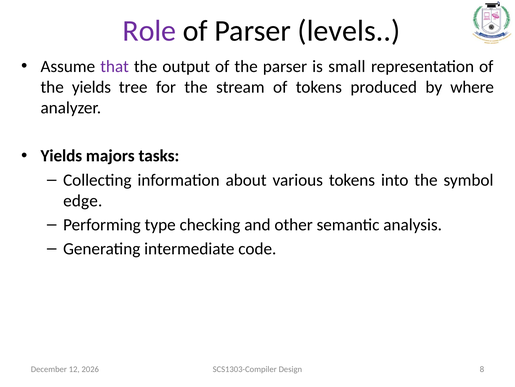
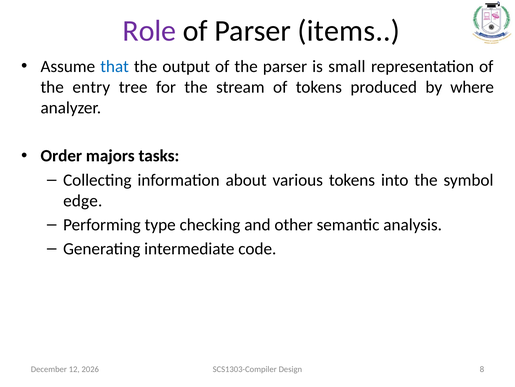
levels: levels -> items
that colour: purple -> blue
the yields: yields -> entry
Yields at (61, 156): Yields -> Order
